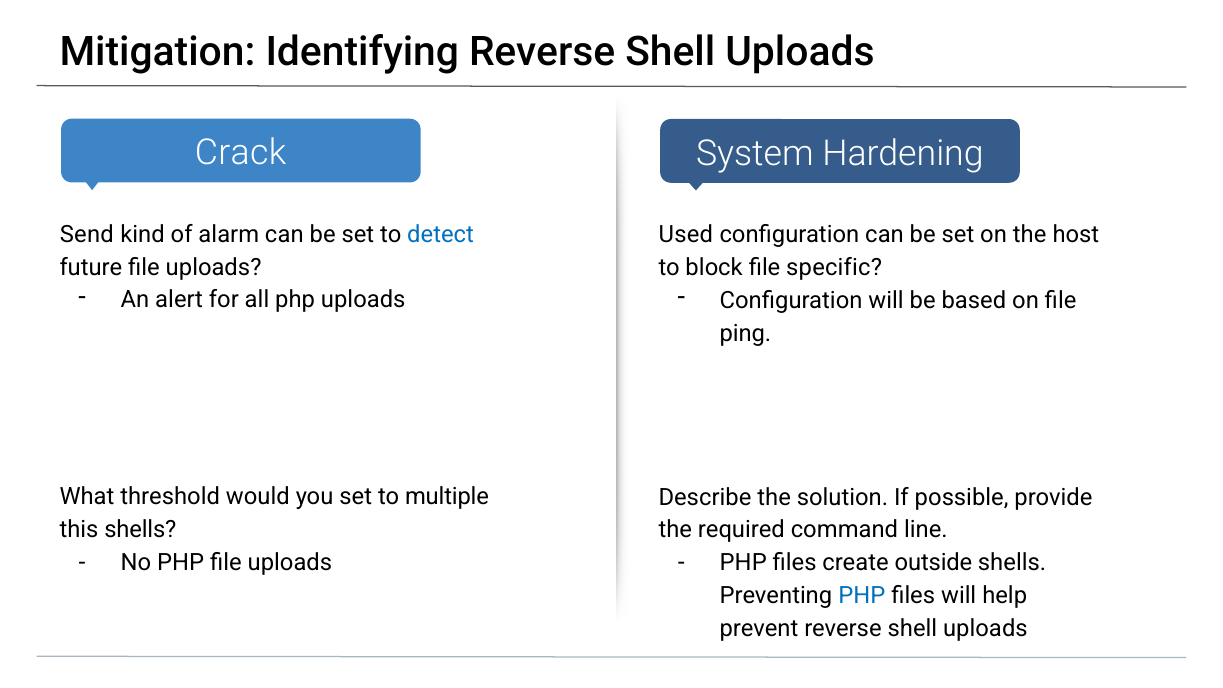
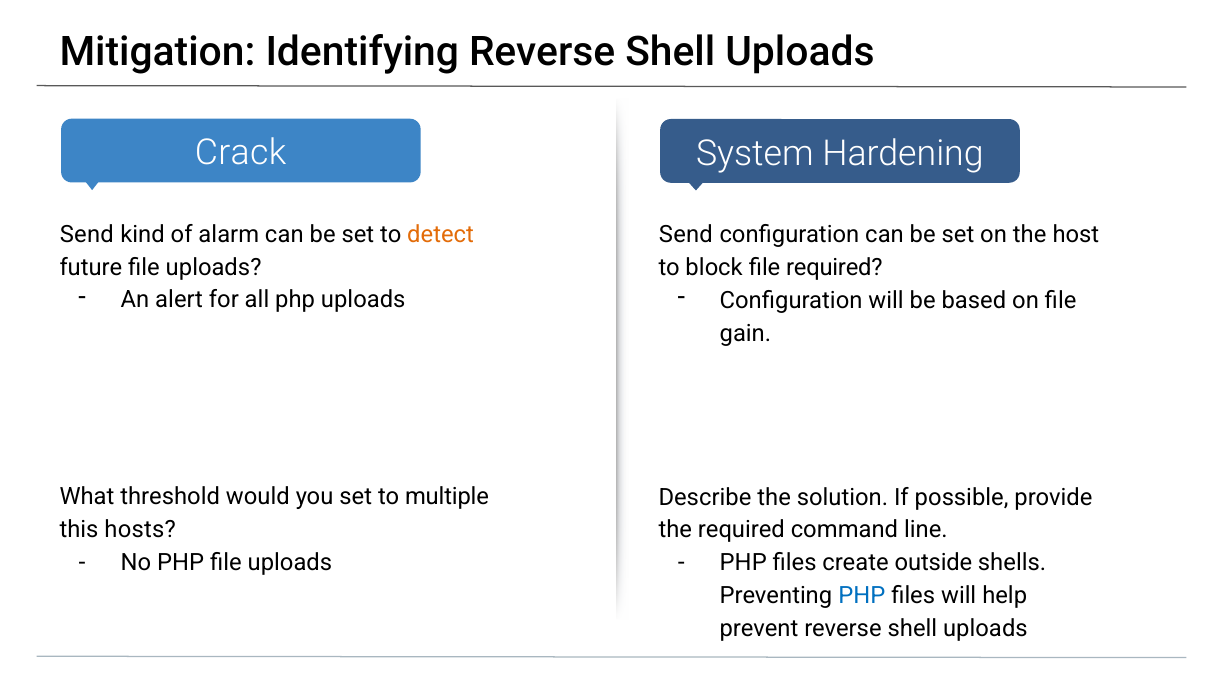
detect colour: blue -> orange
Used at (686, 235): Used -> Send
file specific: specific -> required
ping: ping -> gain
this shells: shells -> hosts
